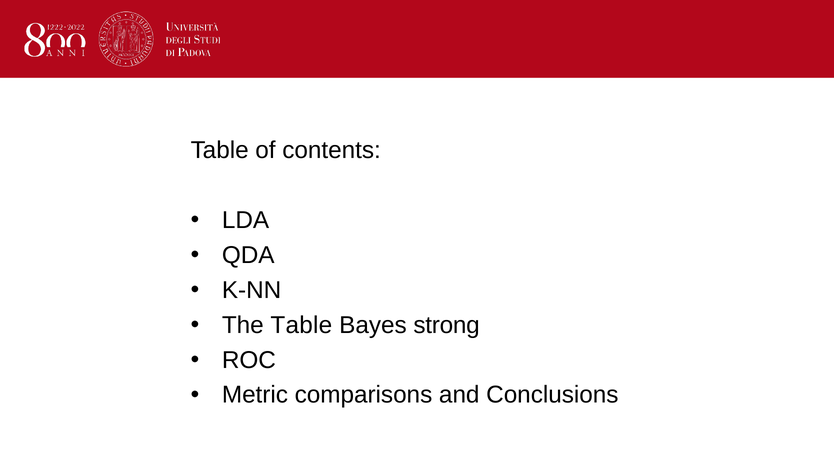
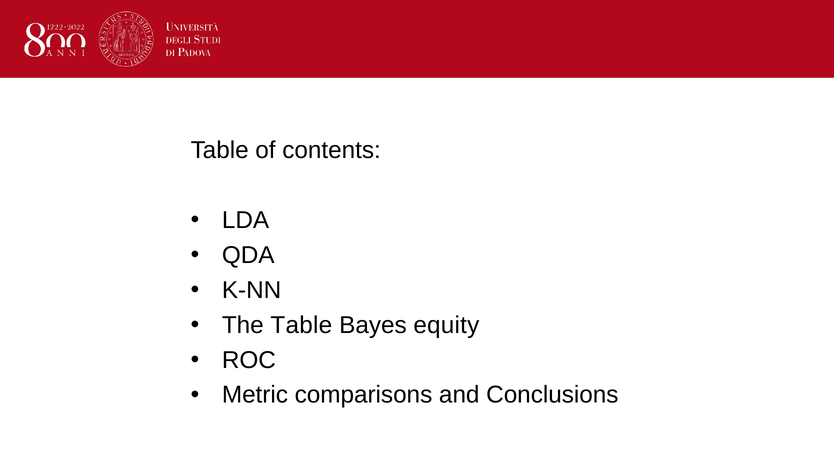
strong: strong -> equity
